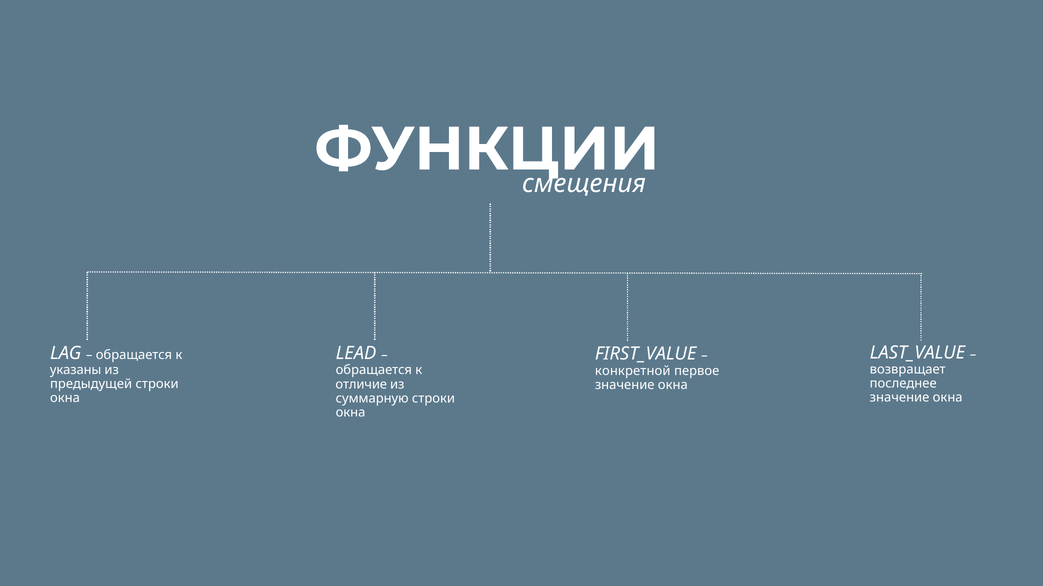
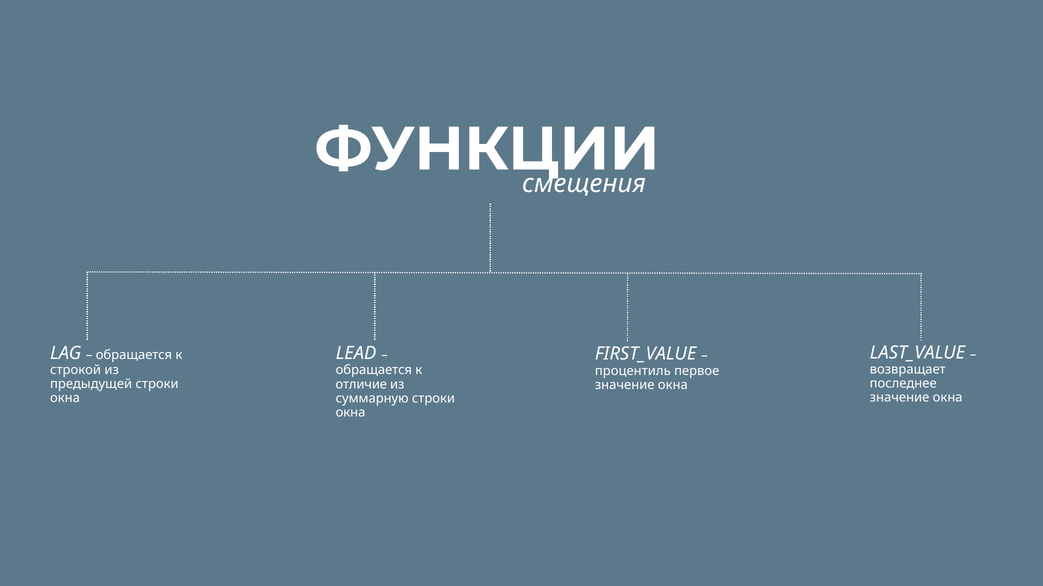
указаны: указаны -> строкой
конкретной: конкретной -> процентиль
